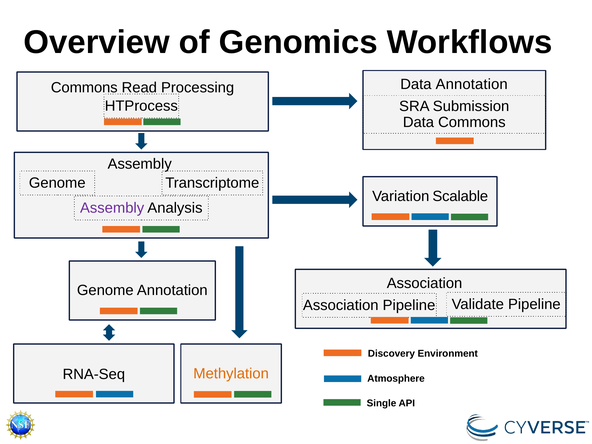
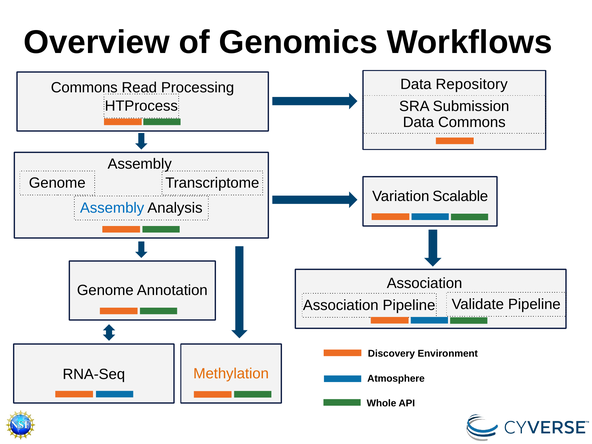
Data Annotation: Annotation -> Repository
Assembly at (112, 208) colour: purple -> blue
Single: Single -> Whole
